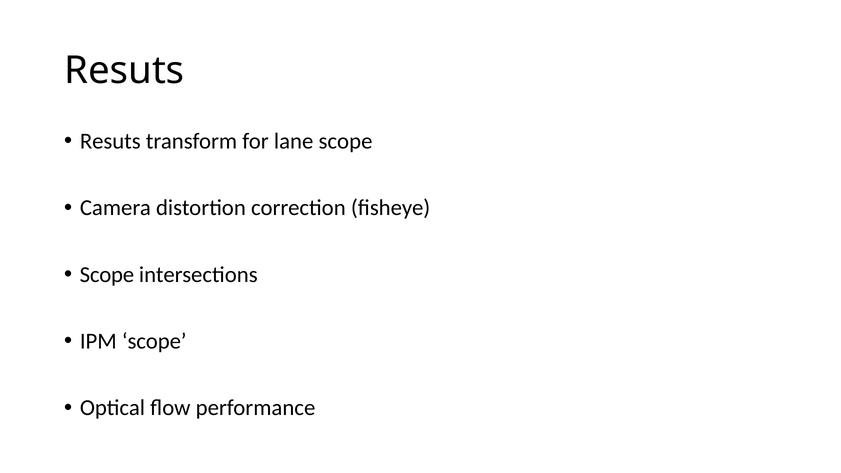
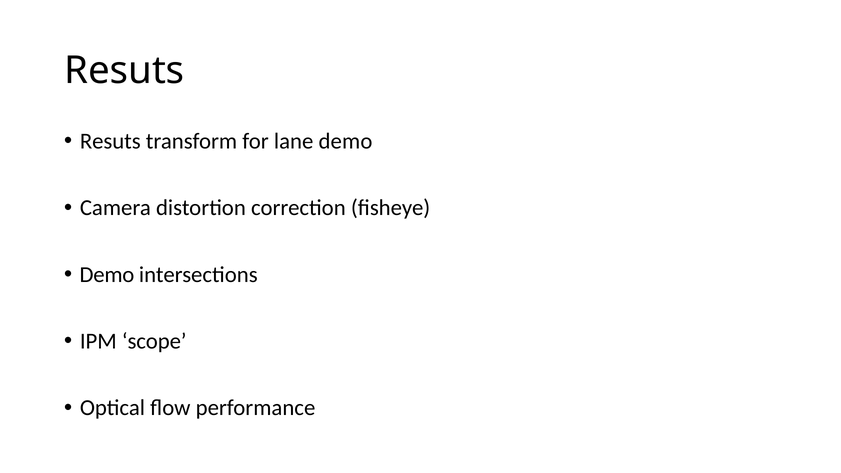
lane scope: scope -> demo
Scope at (107, 275): Scope -> Demo
